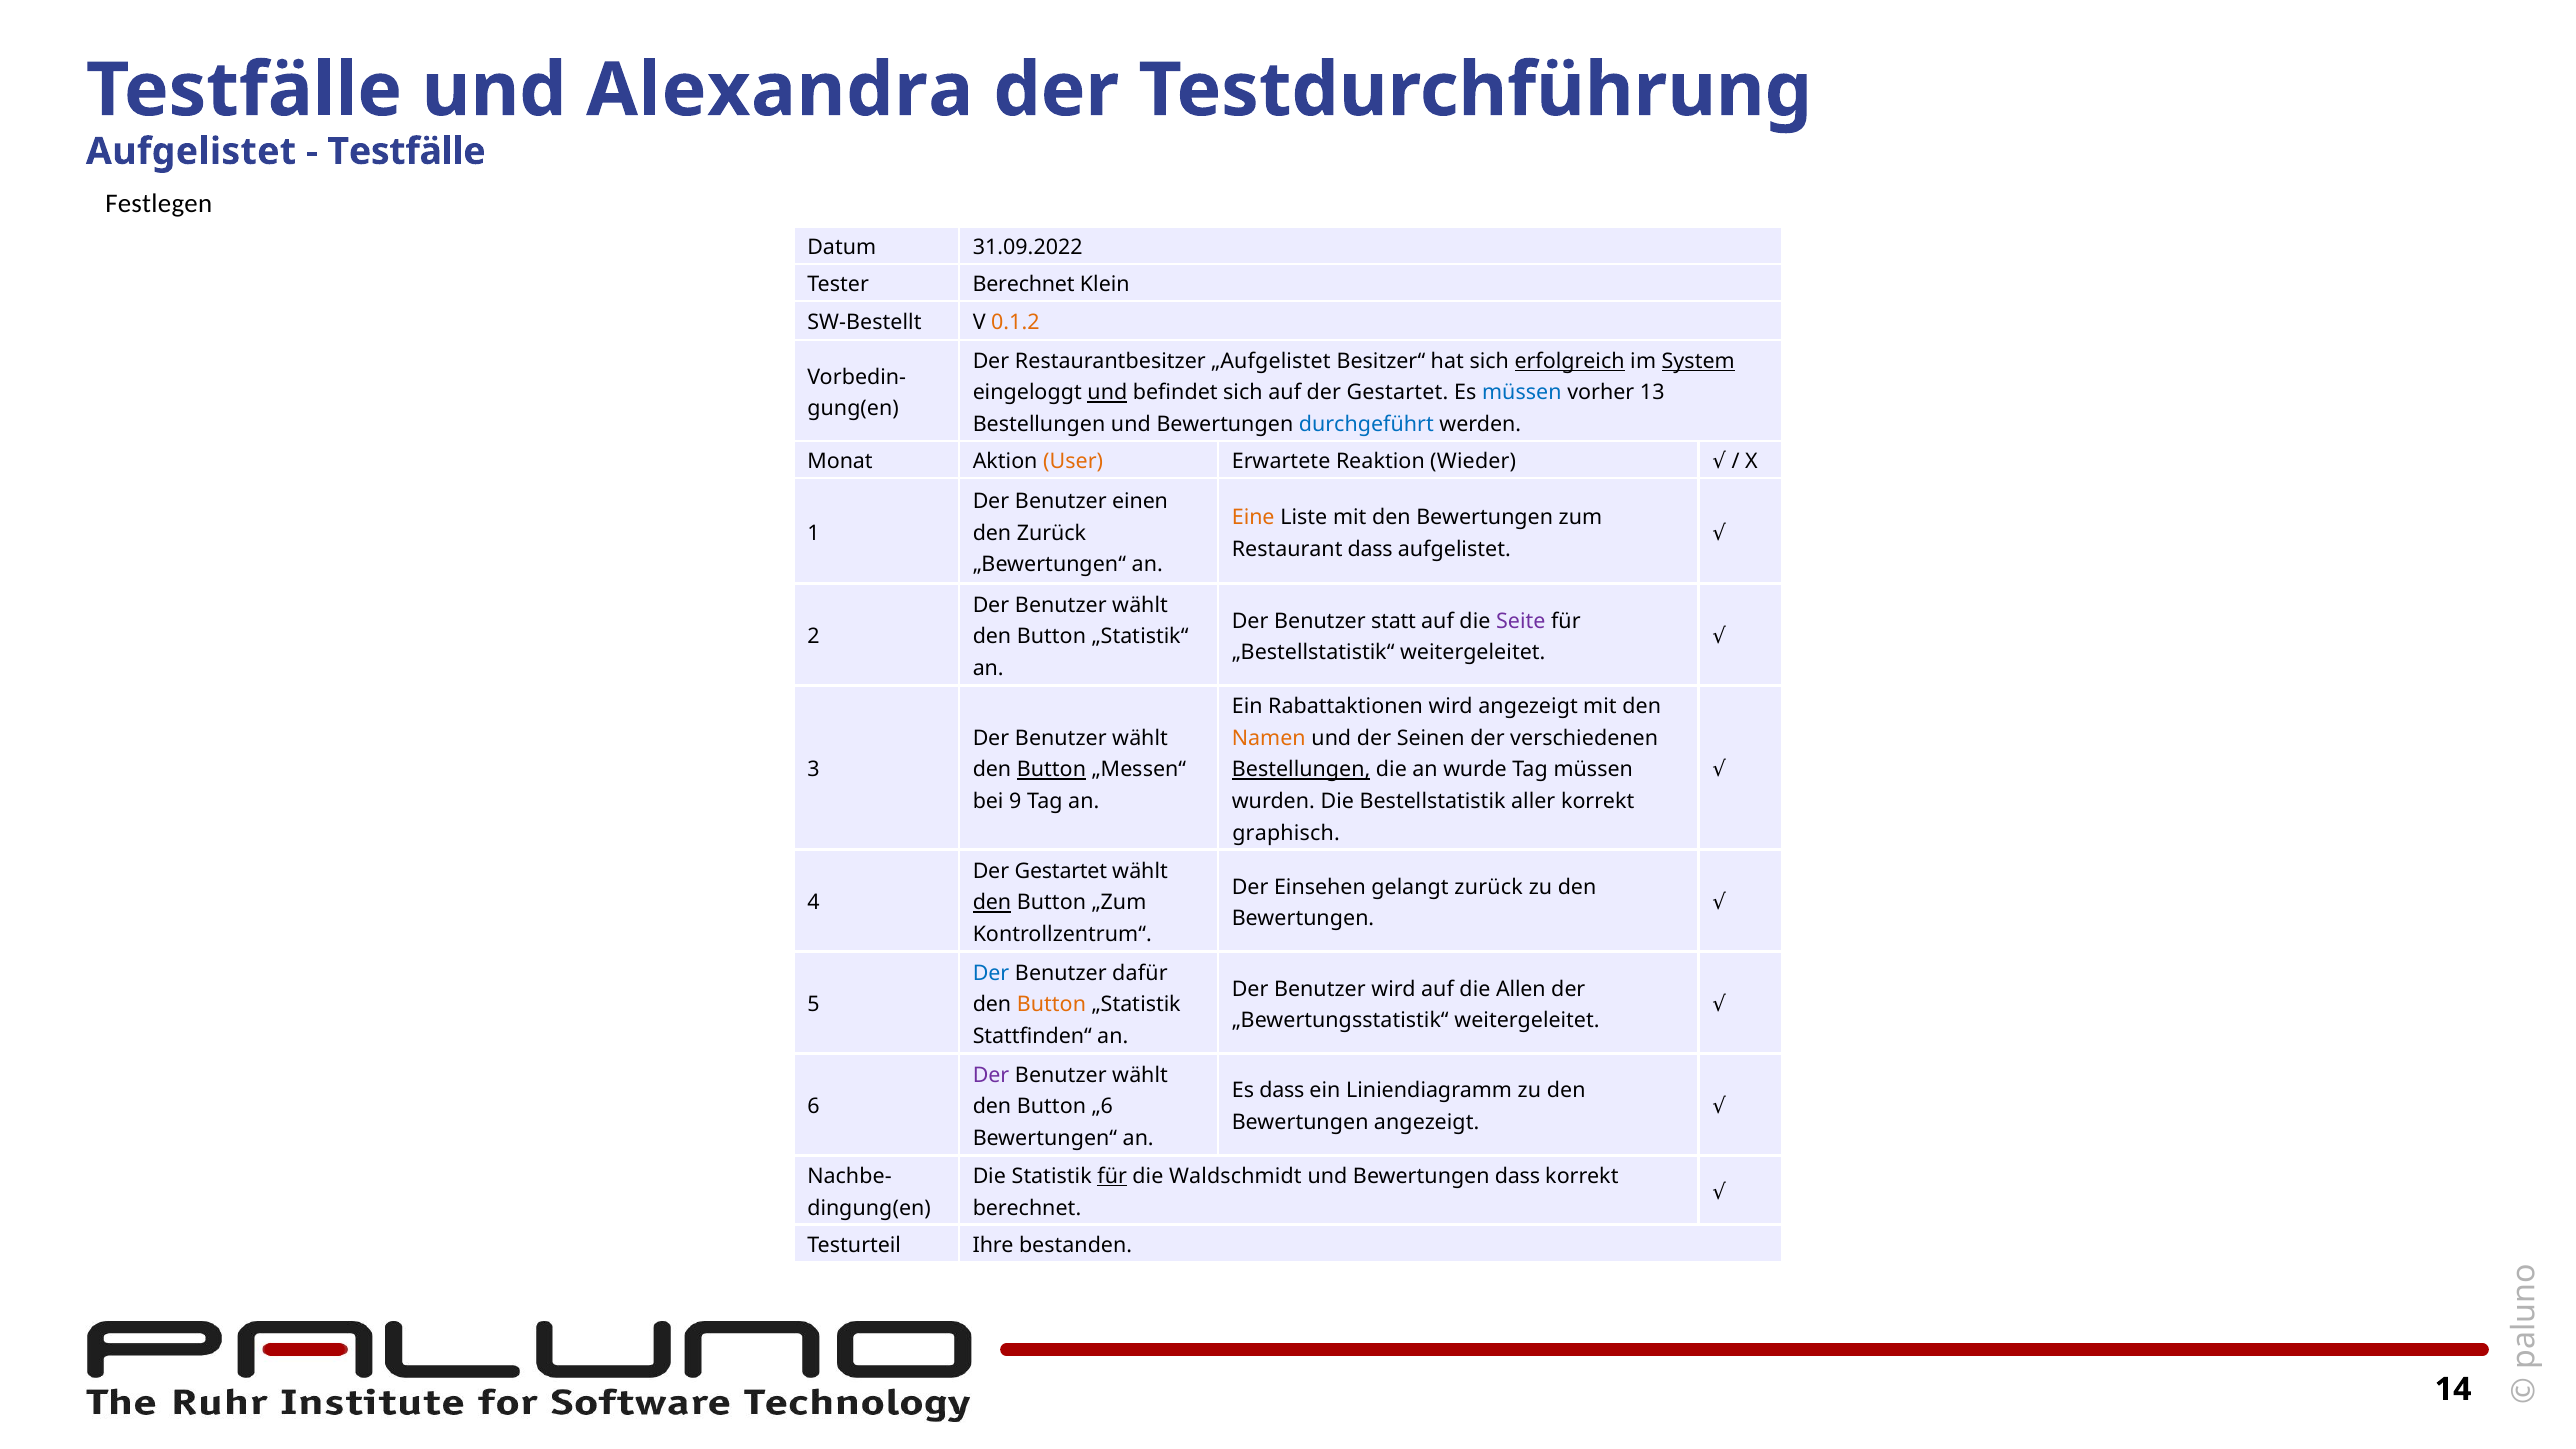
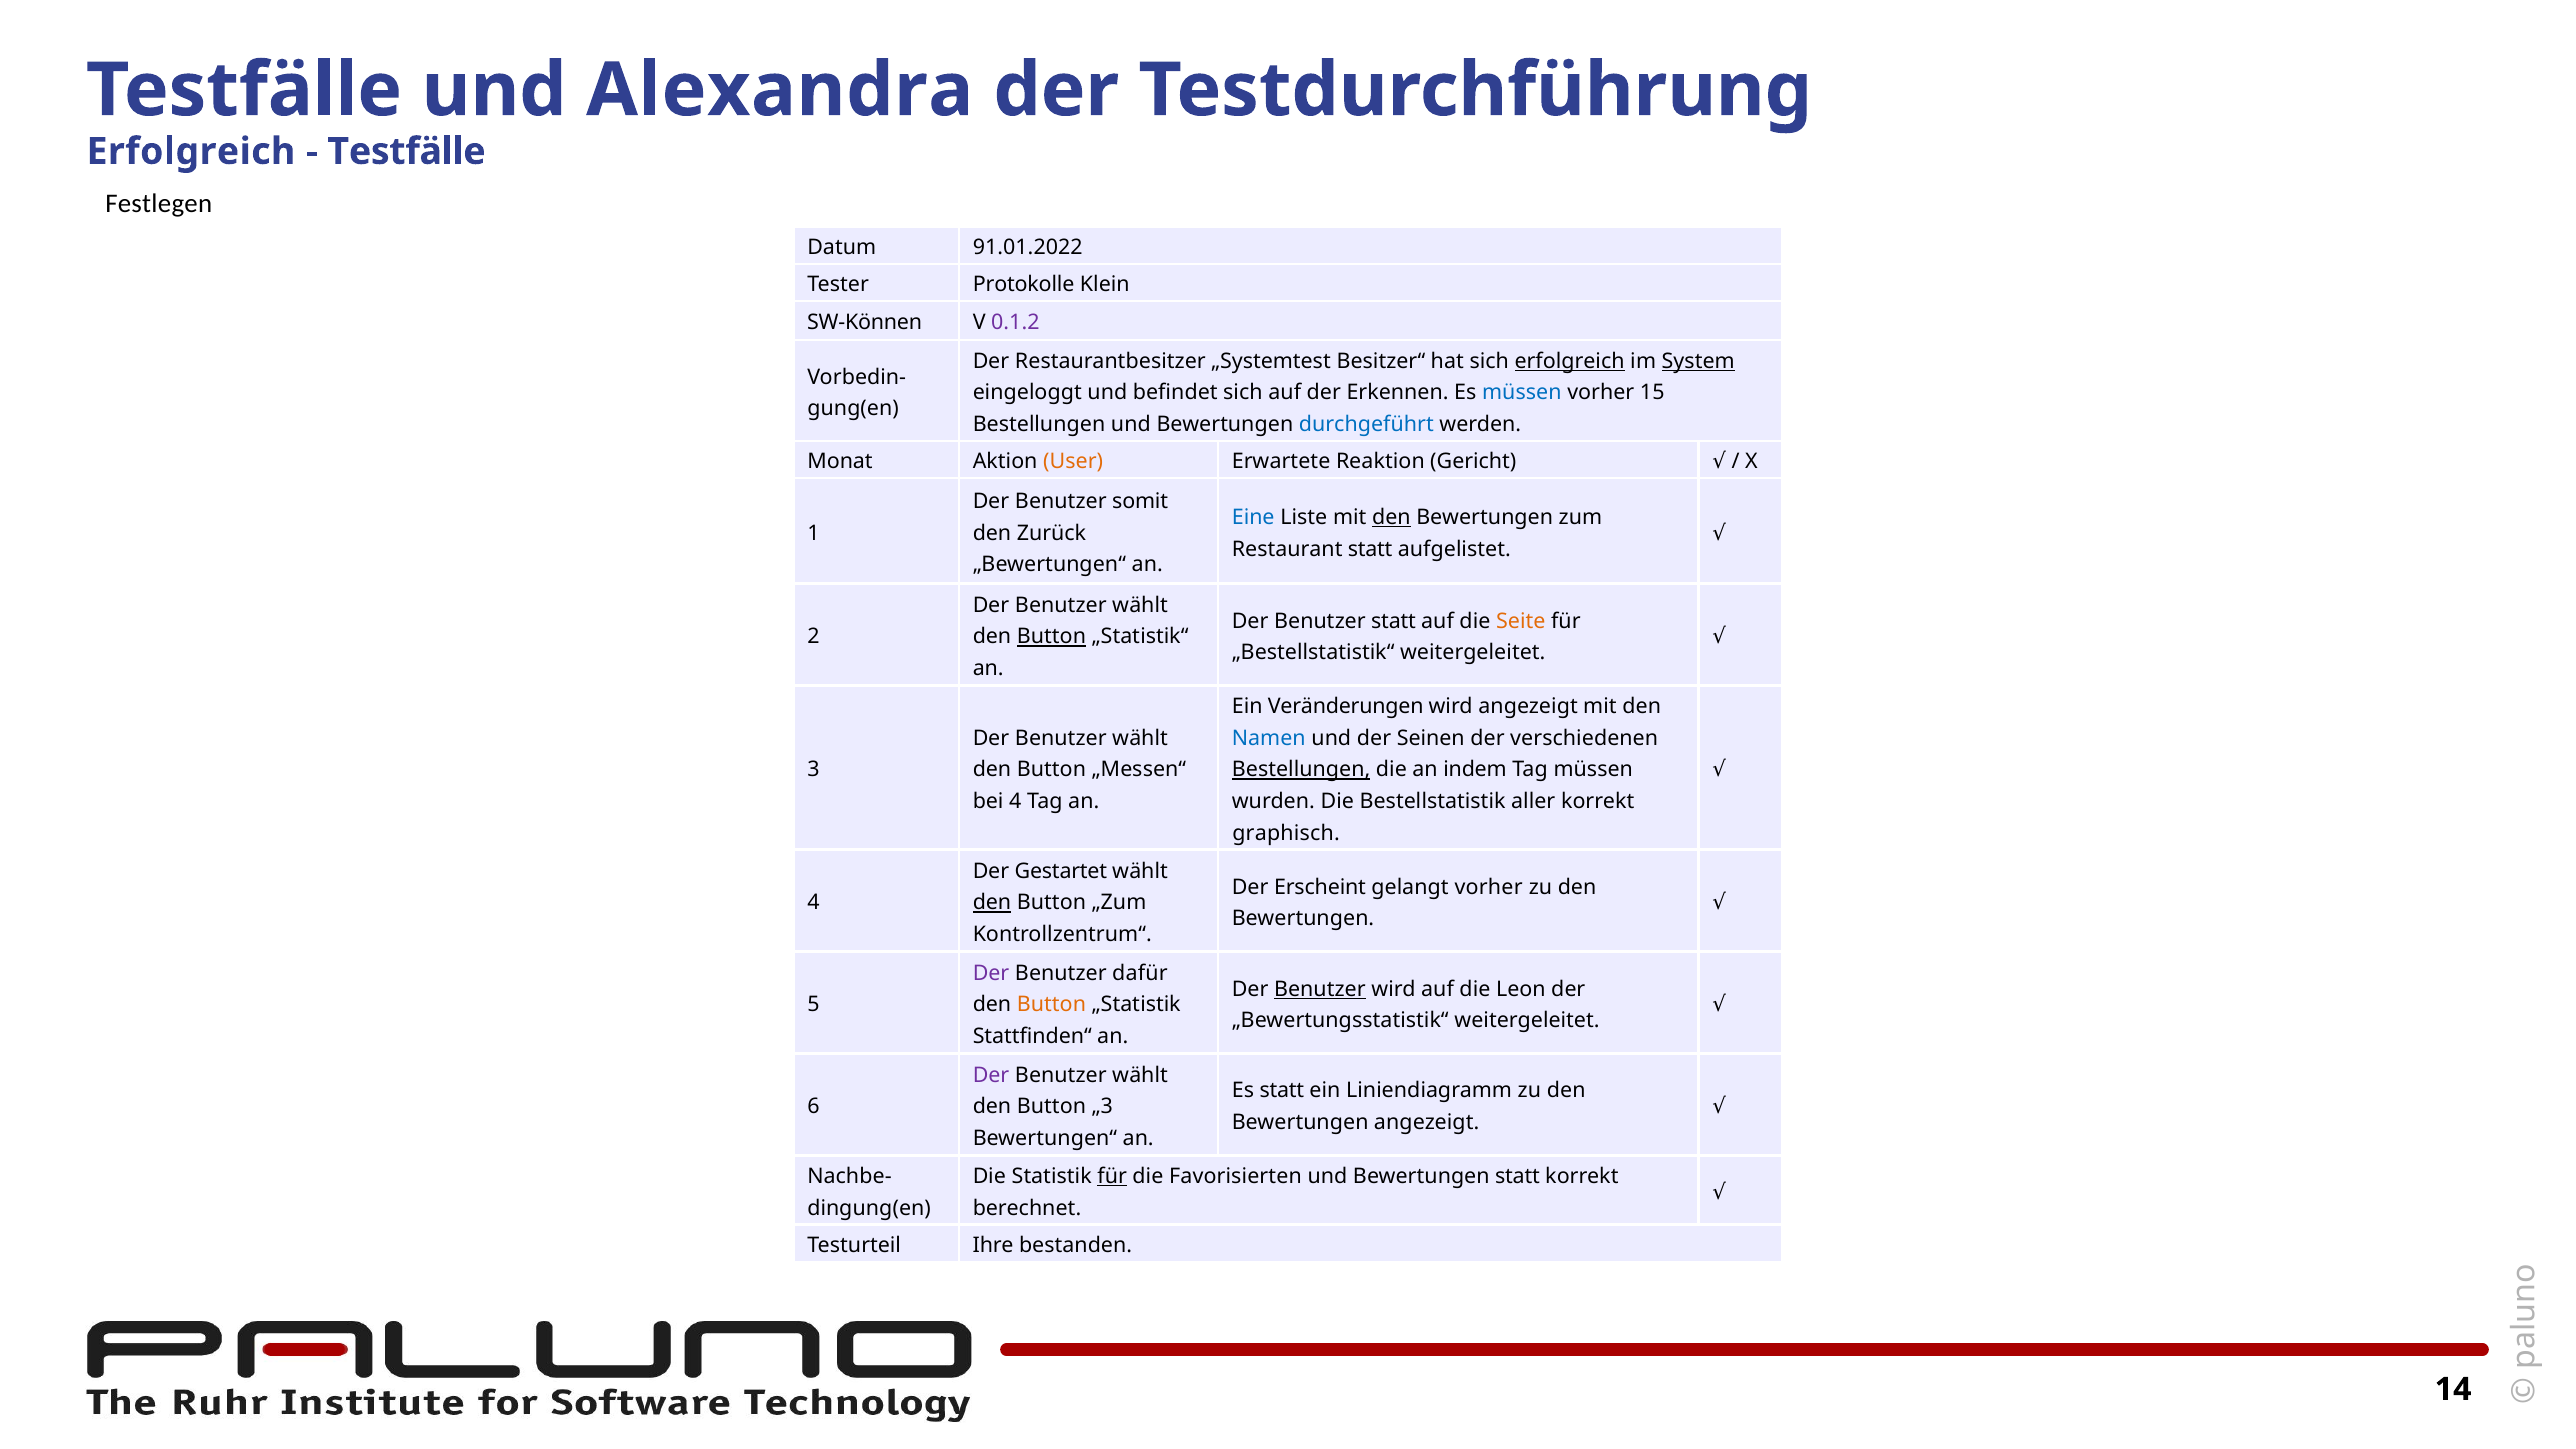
Aufgelistet at (191, 152): Aufgelistet -> Erfolgreich
31.09.2022: 31.09.2022 -> 91.01.2022
Tester Berechnet: Berechnet -> Protokolle
SW-Bestellt: SW-Bestellt -> SW-Können
0.1.2 colour: orange -> purple
„Aufgelistet: „Aufgelistet -> „Systemtest
und at (1107, 393) underline: present -> none
auf der Gestartet: Gestartet -> Erkennen
13: 13 -> 15
Wieder: Wieder -> Gericht
einen: einen -> somit
Eine colour: orange -> blue
den at (1391, 517) underline: none -> present
Restaurant dass: dass -> statt
Seite colour: purple -> orange
Button at (1051, 637) underline: none -> present
Rabattaktionen: Rabattaktionen -> Veränderungen
Namen colour: orange -> blue
Button at (1051, 770) underline: present -> none
wurde: wurde -> indem
bei 9: 9 -> 4
Einsehen: Einsehen -> Erscheint
gelangt zurück: zurück -> vorher
Der at (991, 973) colour: blue -> purple
Benutzer at (1320, 989) underline: none -> present
Allen: Allen -> Leon
Es dass: dass -> statt
„6: „6 -> „3
Waldschmidt: Waldschmidt -> Favorisierten
Bewertungen dass: dass -> statt
